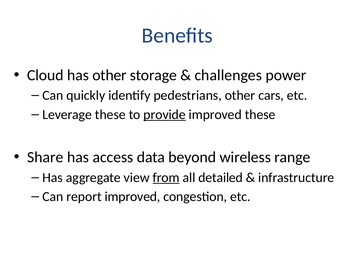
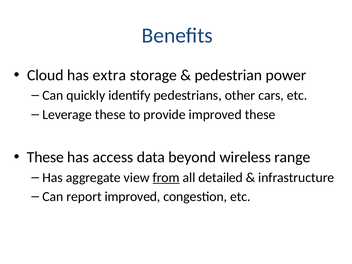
has other: other -> extra
challenges: challenges -> pedestrian
provide underline: present -> none
Share at (45, 157): Share -> These
